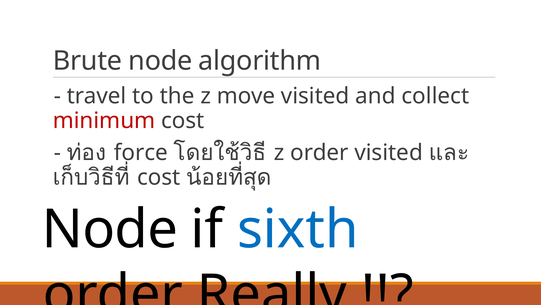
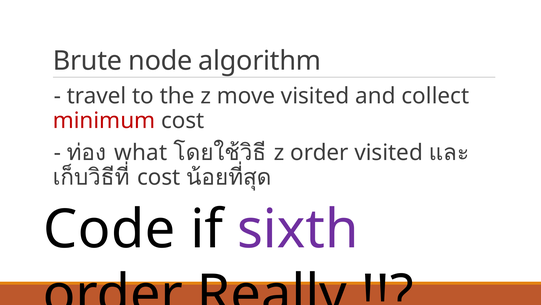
force: force -> what
Node at (110, 229): Node -> Code
sixth colour: blue -> purple
